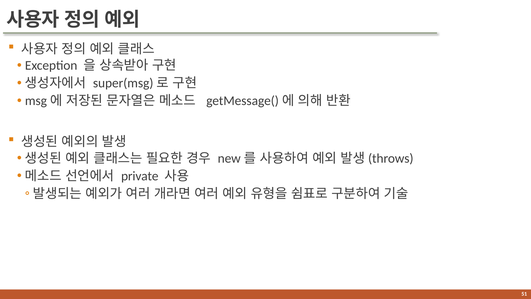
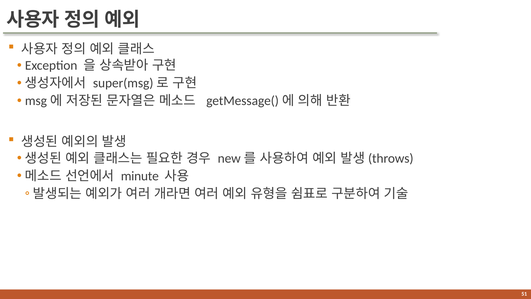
private: private -> minute
